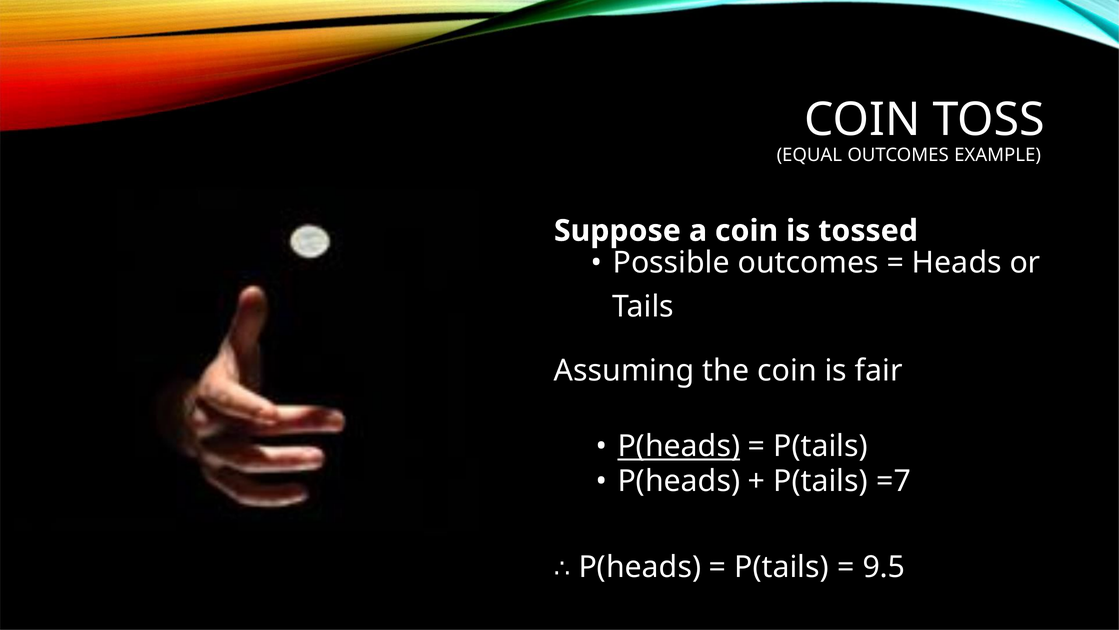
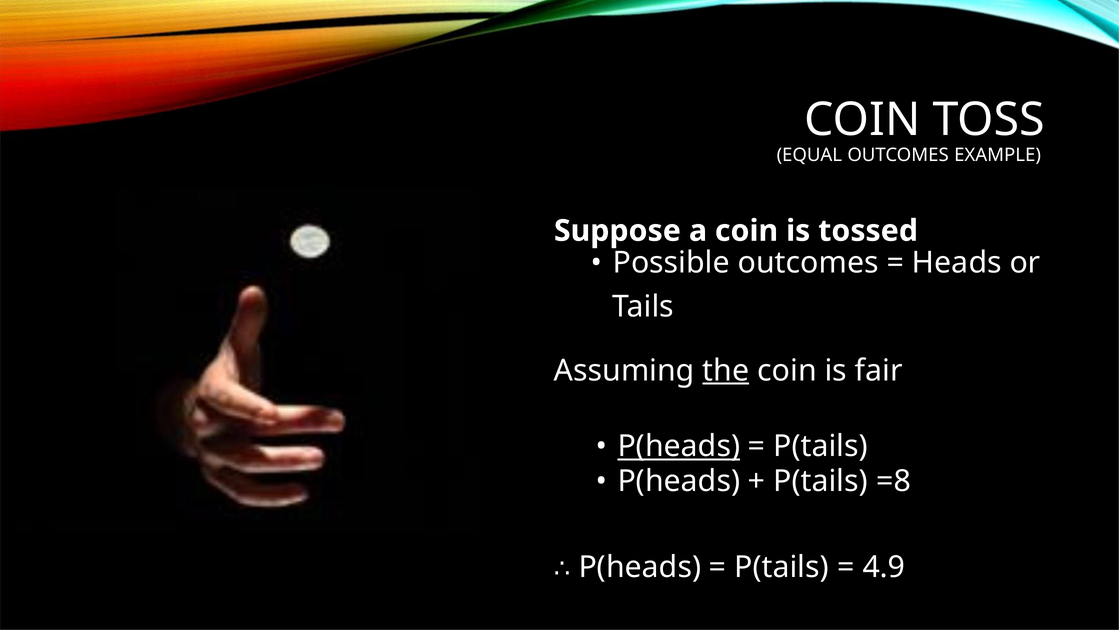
the underline: none -> present
=7: =7 -> =8
9.5: 9.5 -> 4.9
